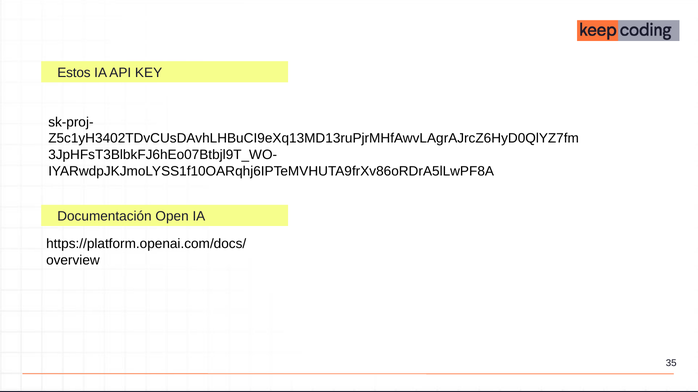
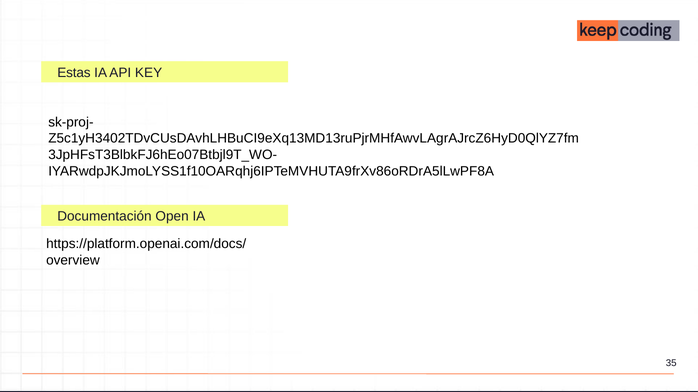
Estos: Estos -> Estas
